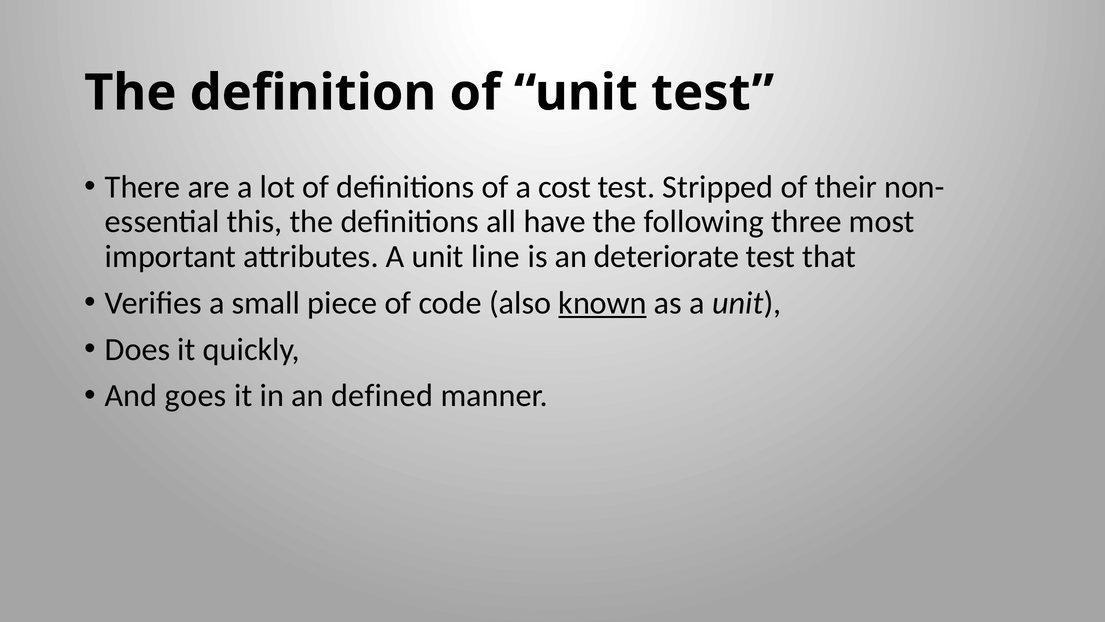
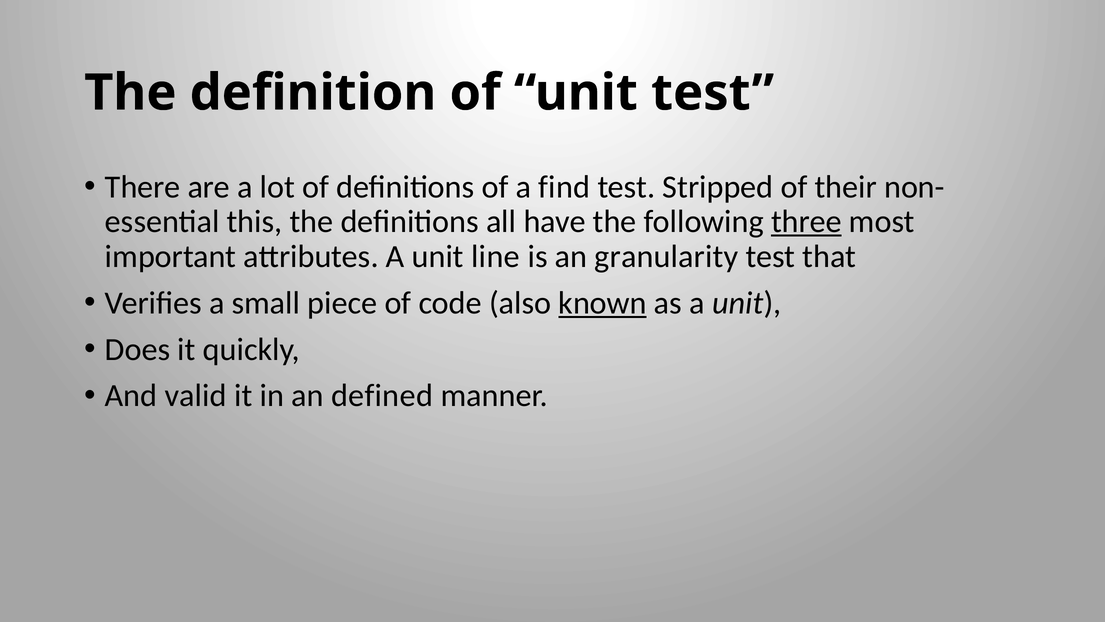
cost: cost -> find
three underline: none -> present
deteriorate: deteriorate -> granularity
goes: goes -> valid
